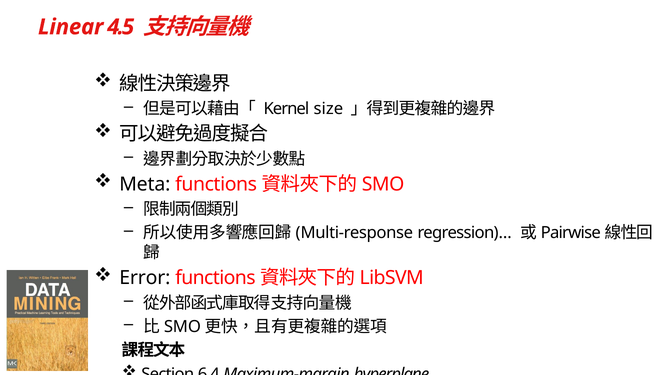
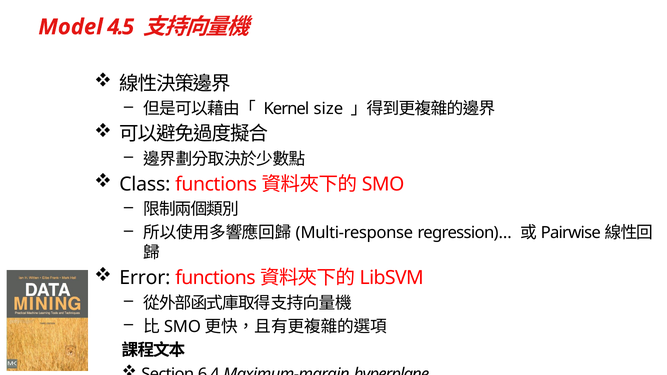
Linear: Linear -> Model
Meta: Meta -> Class
